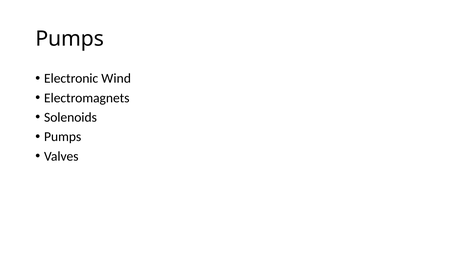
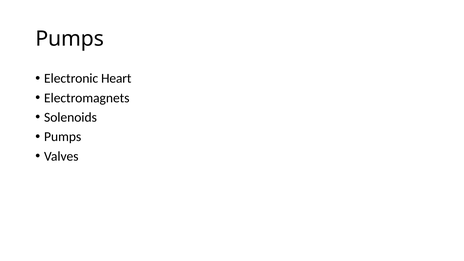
Wind: Wind -> Heart
